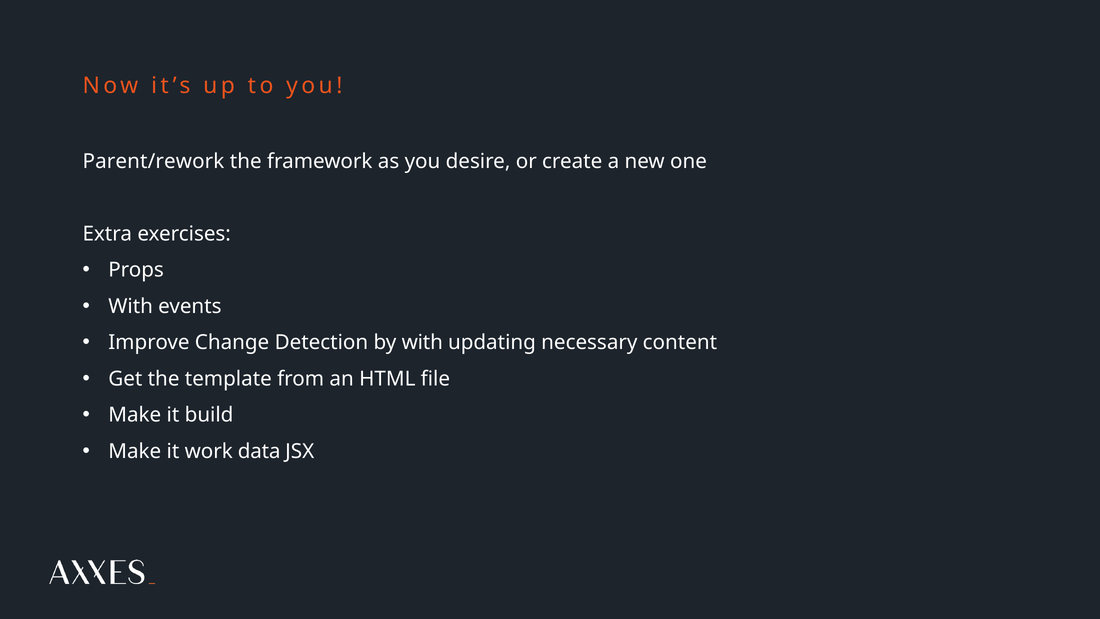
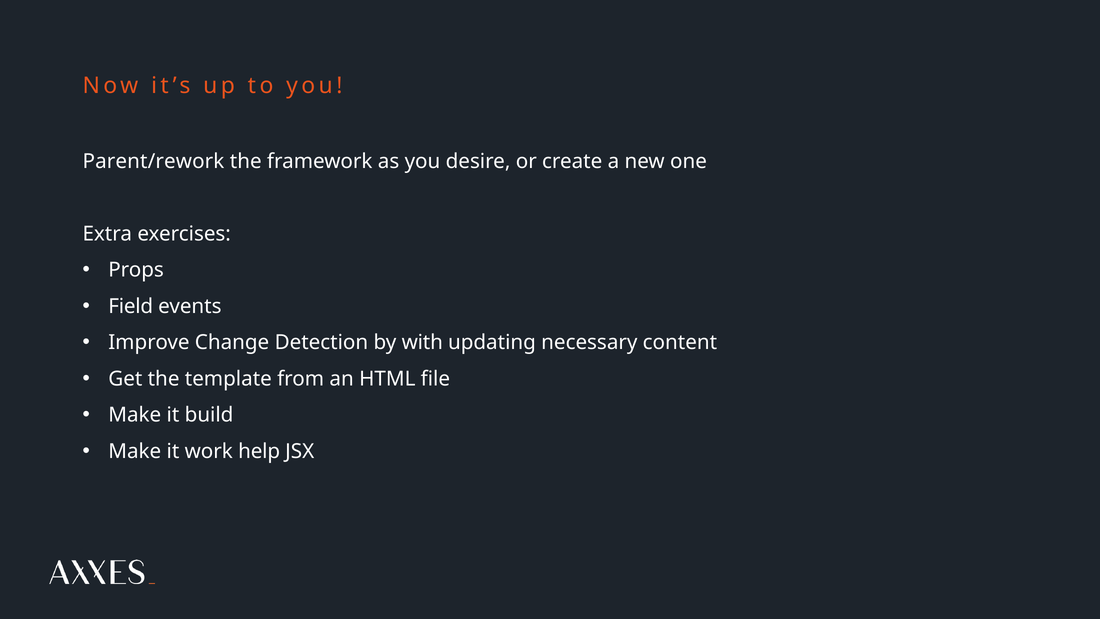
With at (131, 306): With -> Field
data: data -> help
